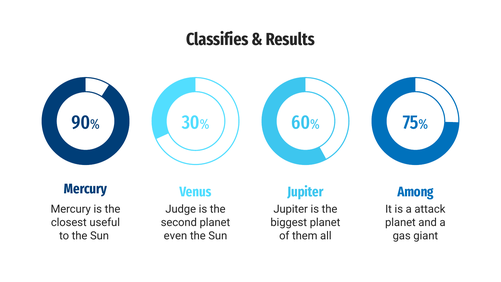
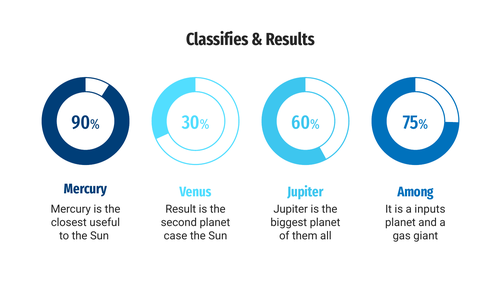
Judge: Judge -> Result
attack: attack -> inputs
even: even -> case
